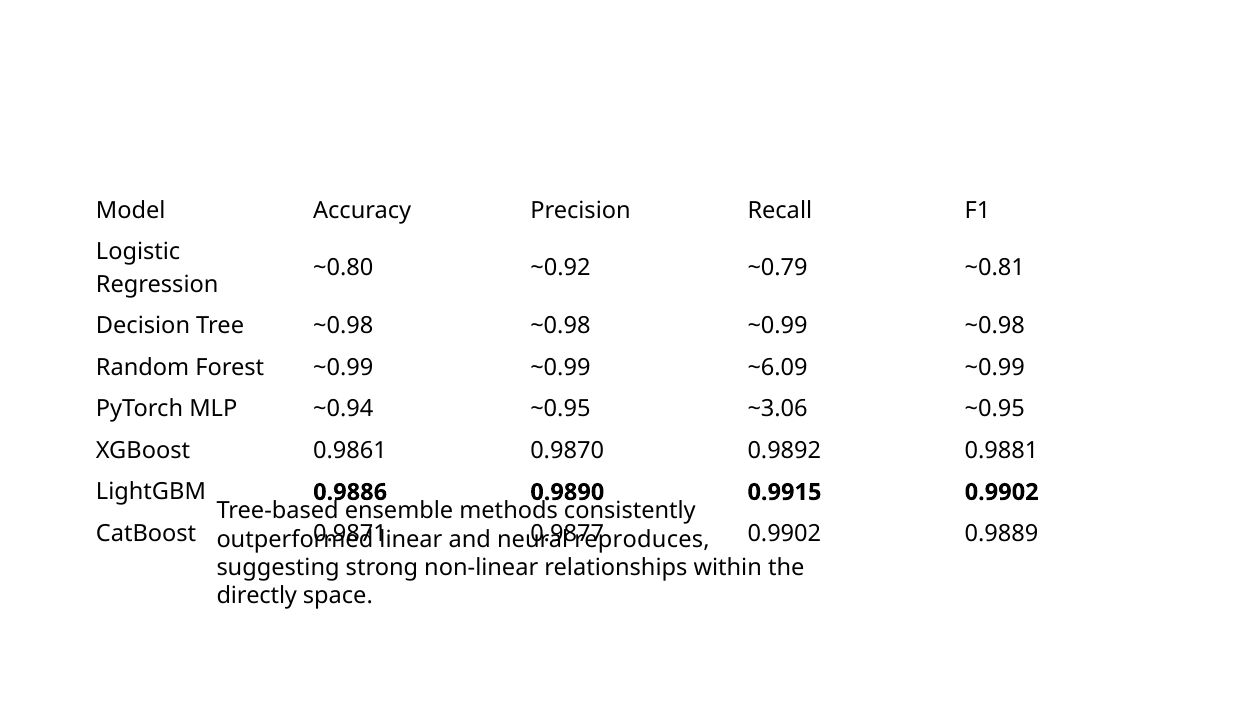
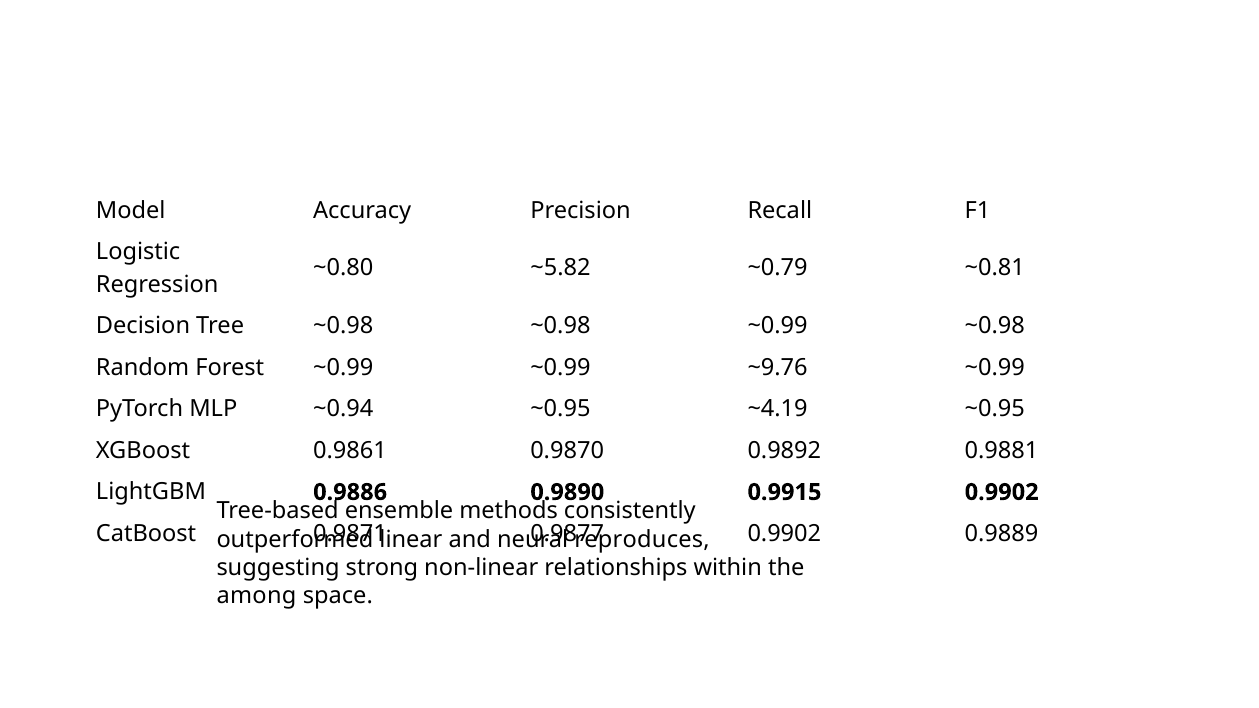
~0.92: ~0.92 -> ~5.82
~6.09: ~6.09 -> ~9.76
~3.06: ~3.06 -> ~4.19
directly: directly -> among
